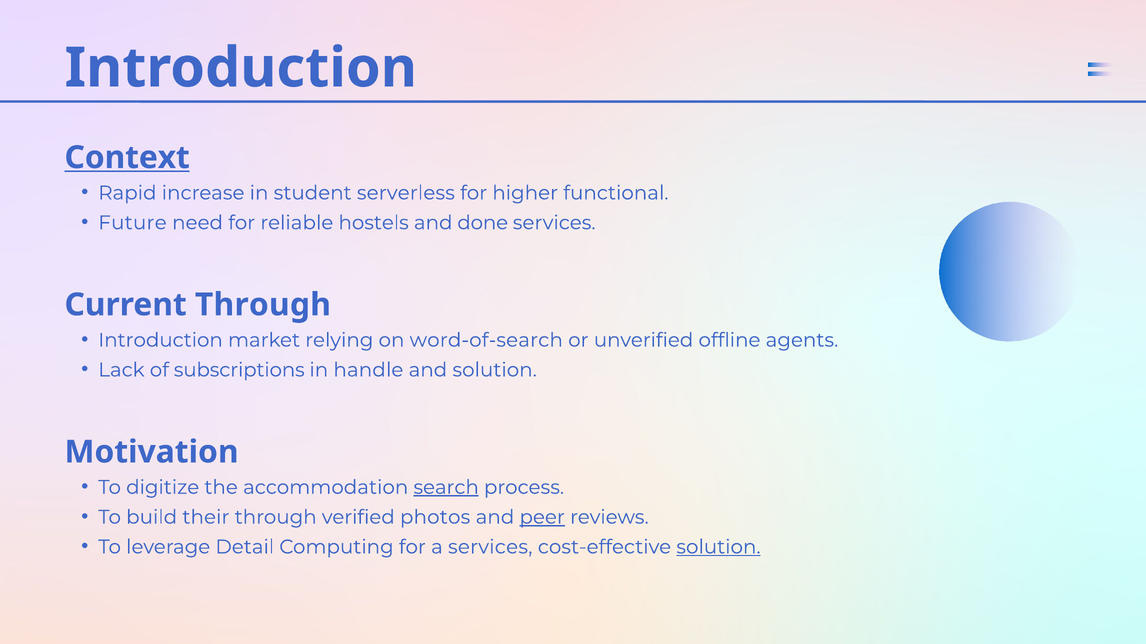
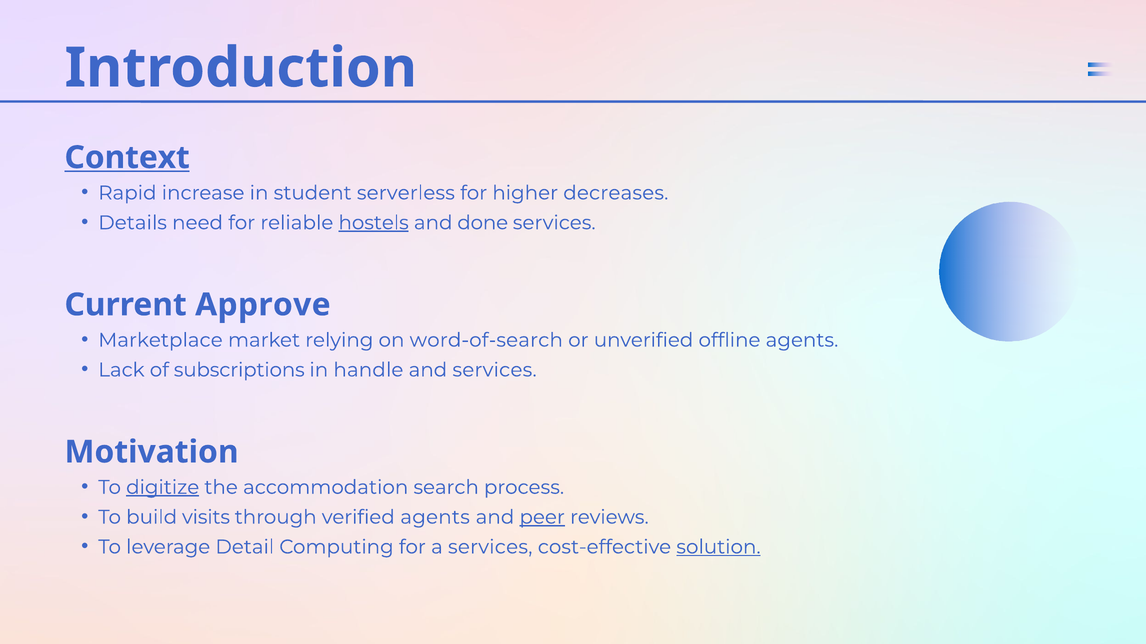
functional: functional -> decreases
Future: Future -> Details
hostels underline: none -> present
Current Through: Through -> Approve
Introduction at (161, 340): Introduction -> Marketplace
and solution: solution -> services
digitize underline: none -> present
search underline: present -> none
their: their -> visits
verified photos: photos -> agents
